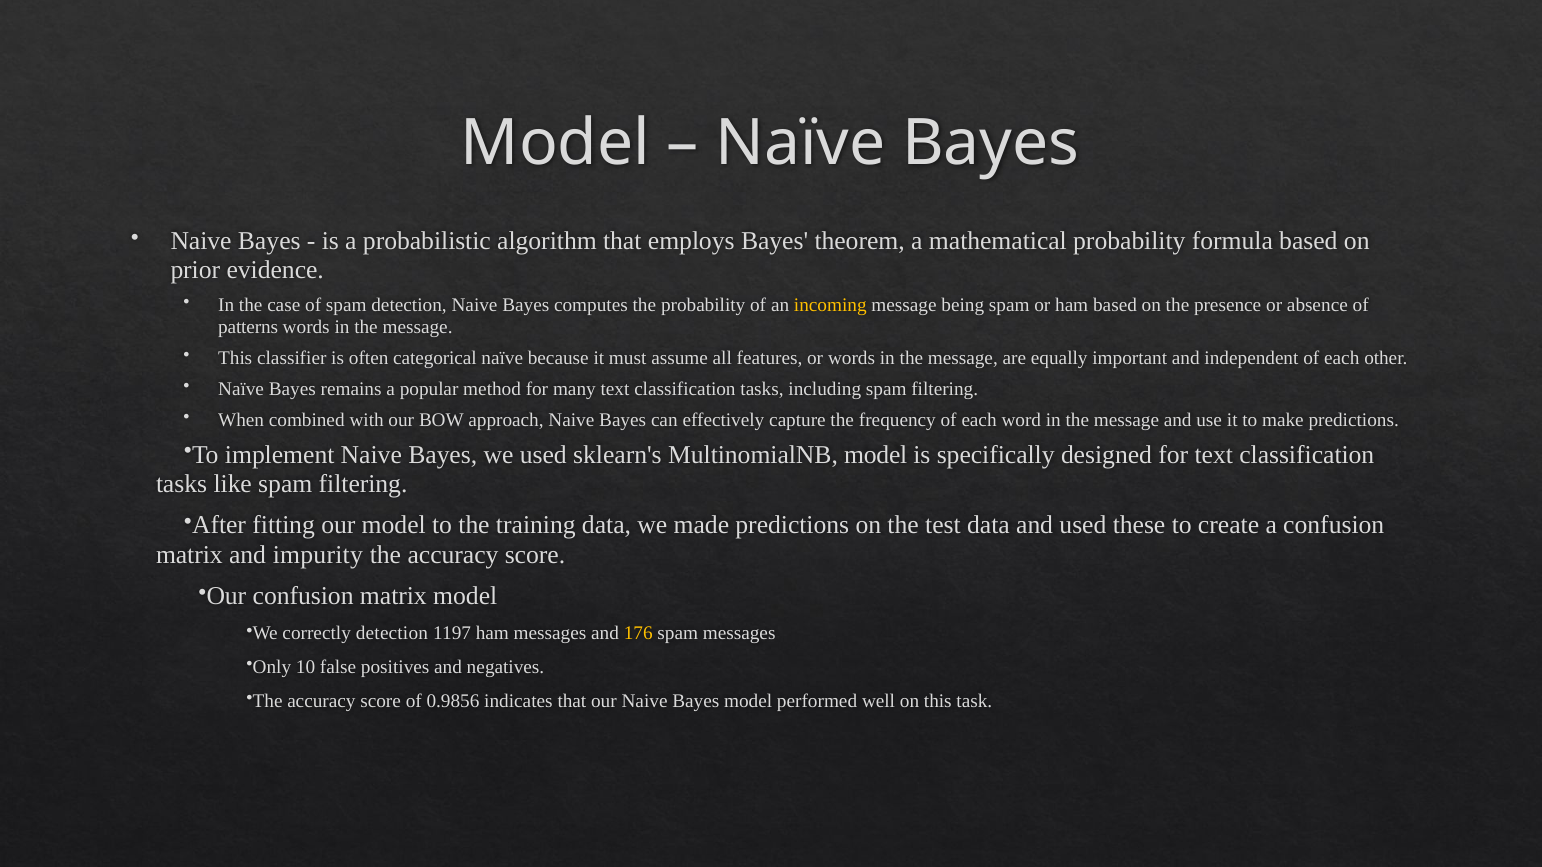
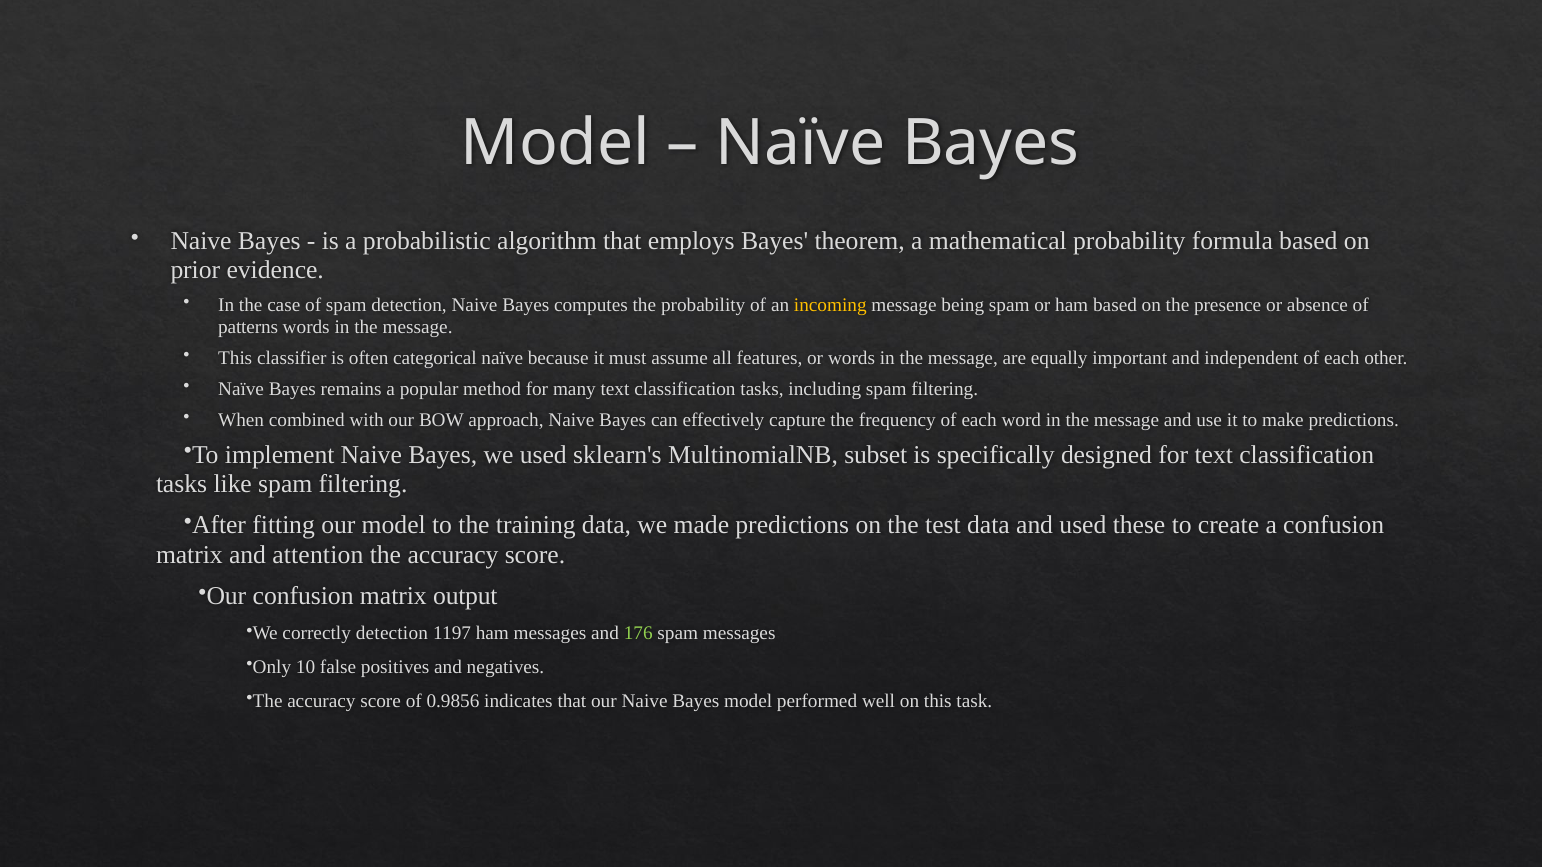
MultinomialNB model: model -> subset
impurity: impurity -> attention
matrix model: model -> output
176 colour: yellow -> light green
